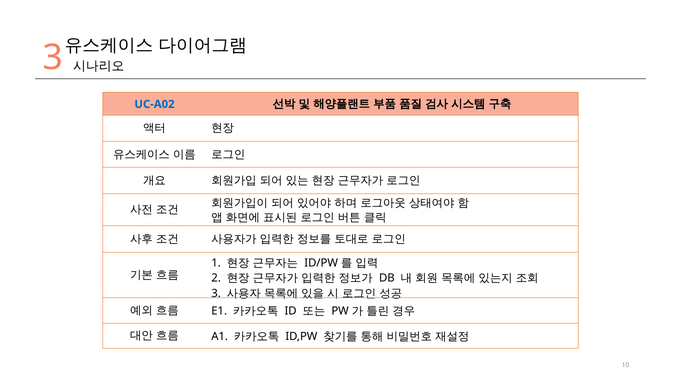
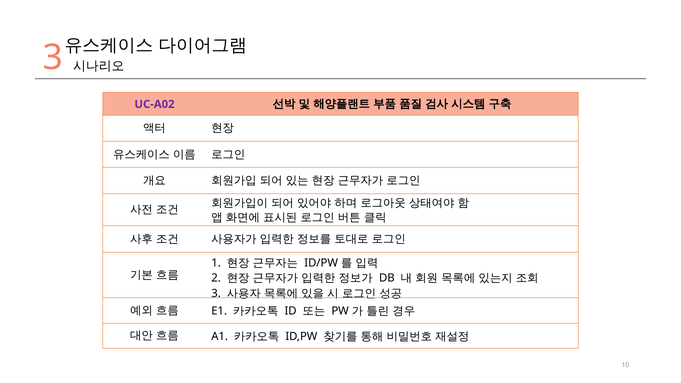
UC-A02 colour: blue -> purple
